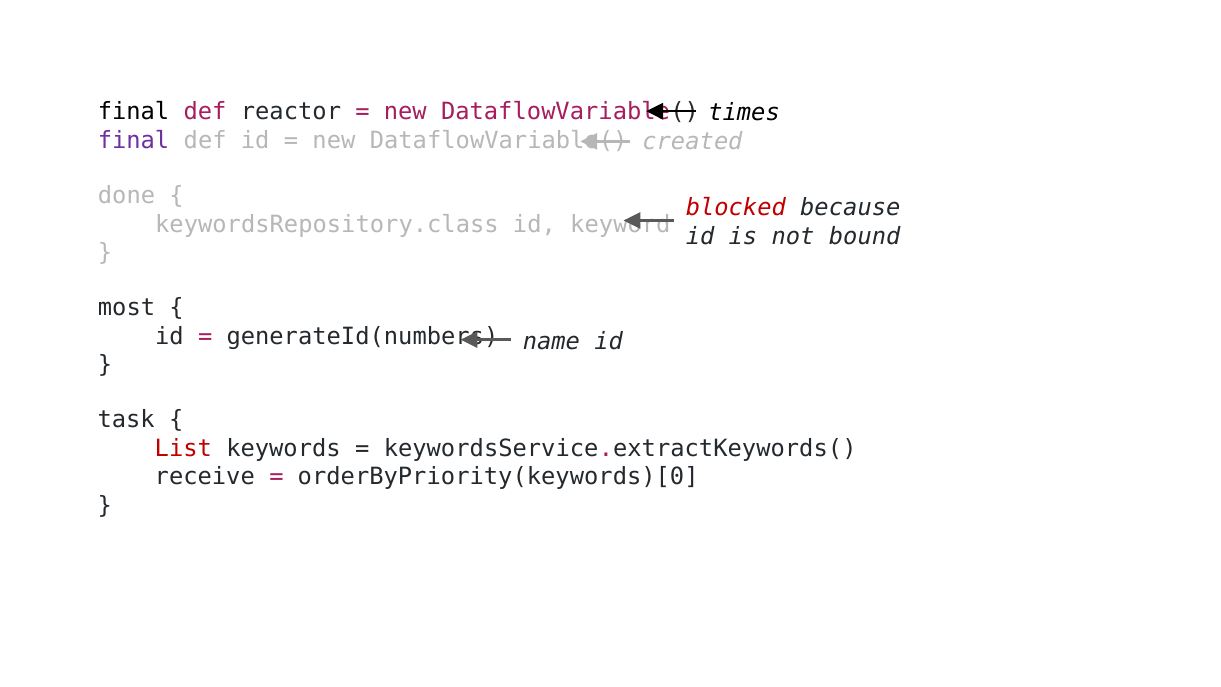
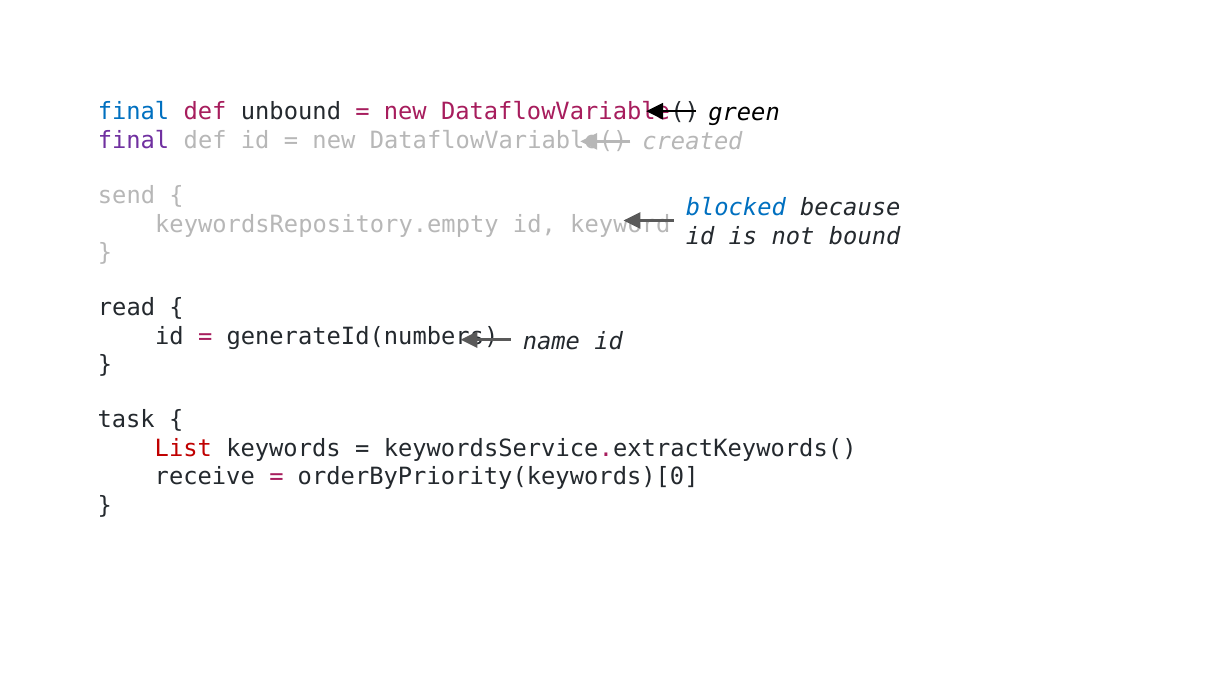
final at (134, 112) colour: black -> blue
reactor: reactor -> unbound
times: times -> green
done: done -> send
blocked colour: red -> blue
keywordsRepository.class: keywordsRepository.class -> keywordsRepository.empty
most: most -> read
